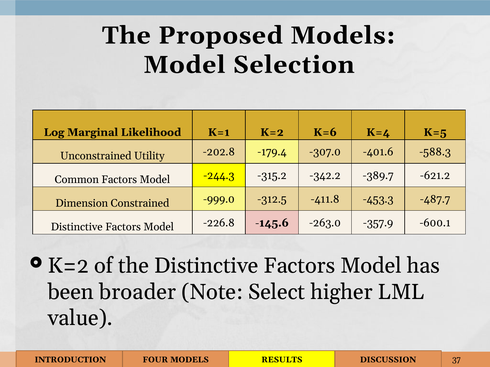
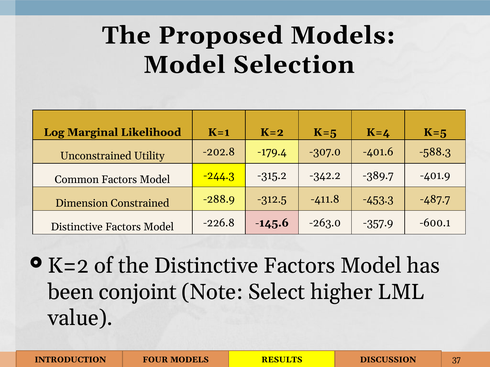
K=2 K=6: K=6 -> K=5
-621.2: -621.2 -> -401.9
-999.0: -999.0 -> -288.9
broader: broader -> conjoint
